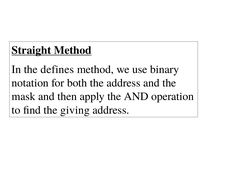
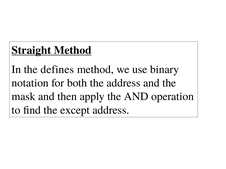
giving: giving -> except
